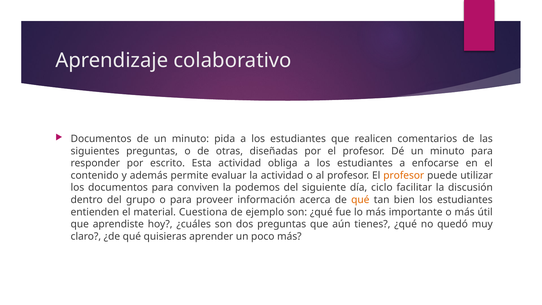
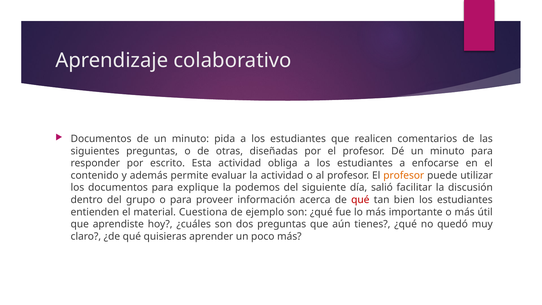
conviven: conviven -> explique
ciclo: ciclo -> salió
qué at (360, 200) colour: orange -> red
